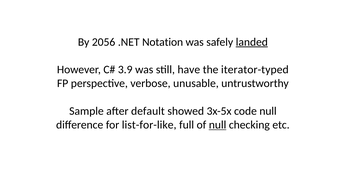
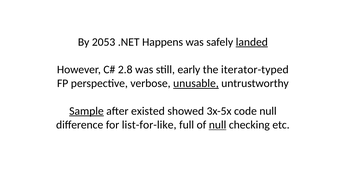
2056: 2056 -> 2053
Notation: Notation -> Happens
3.9: 3.9 -> 2.8
have: have -> early
unusable underline: none -> present
Sample underline: none -> present
default: default -> existed
